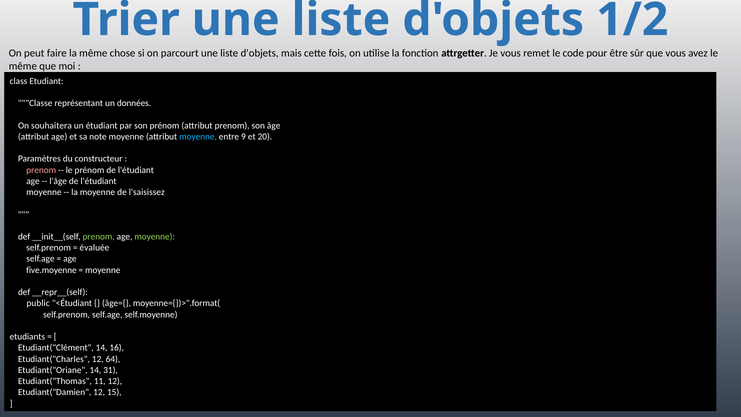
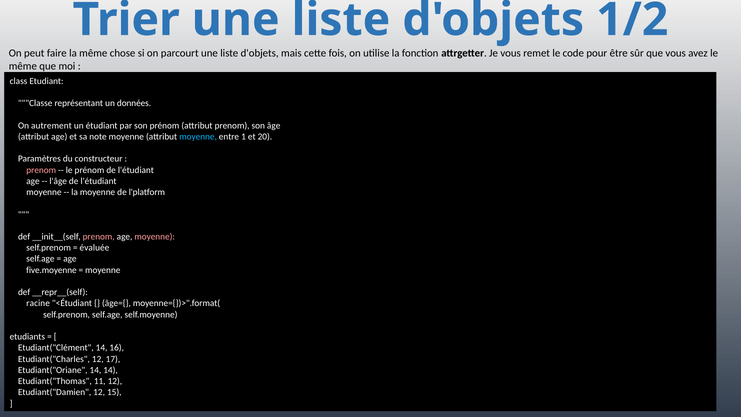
souhaitera: souhaitera -> autrement
9: 9 -> 1
l'saisissez: l'saisissez -> l'platform
prenom at (99, 237) colour: light green -> pink
moyenne at (155, 237) colour: light green -> pink
public: public -> racine
64: 64 -> 17
14 31: 31 -> 14
